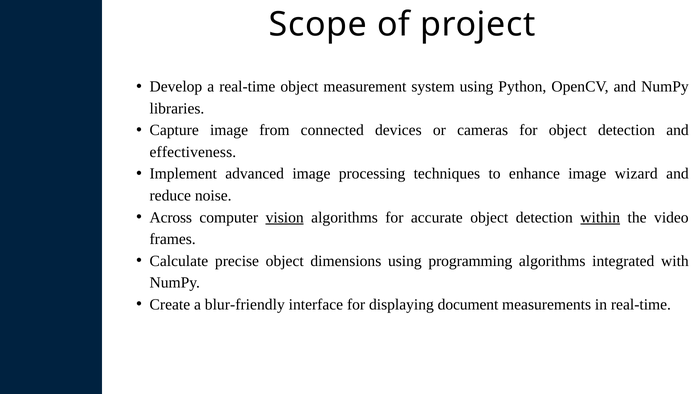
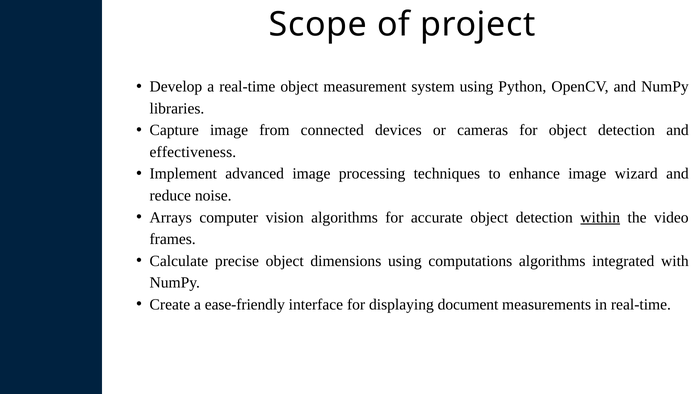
Across: Across -> Arrays
vision underline: present -> none
programming: programming -> computations
blur-friendly: blur-friendly -> ease-friendly
